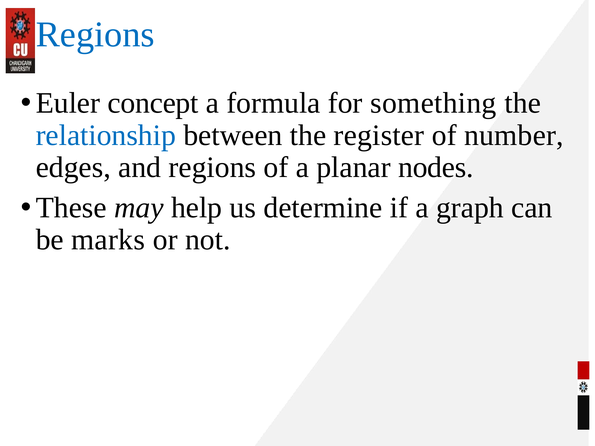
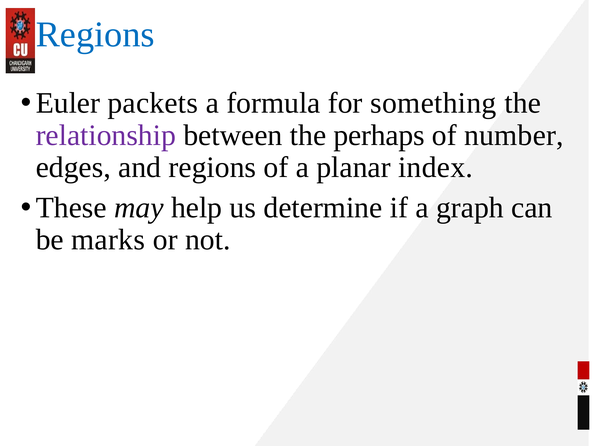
concept: concept -> packets
relationship colour: blue -> purple
register: register -> perhaps
nodes: nodes -> index
